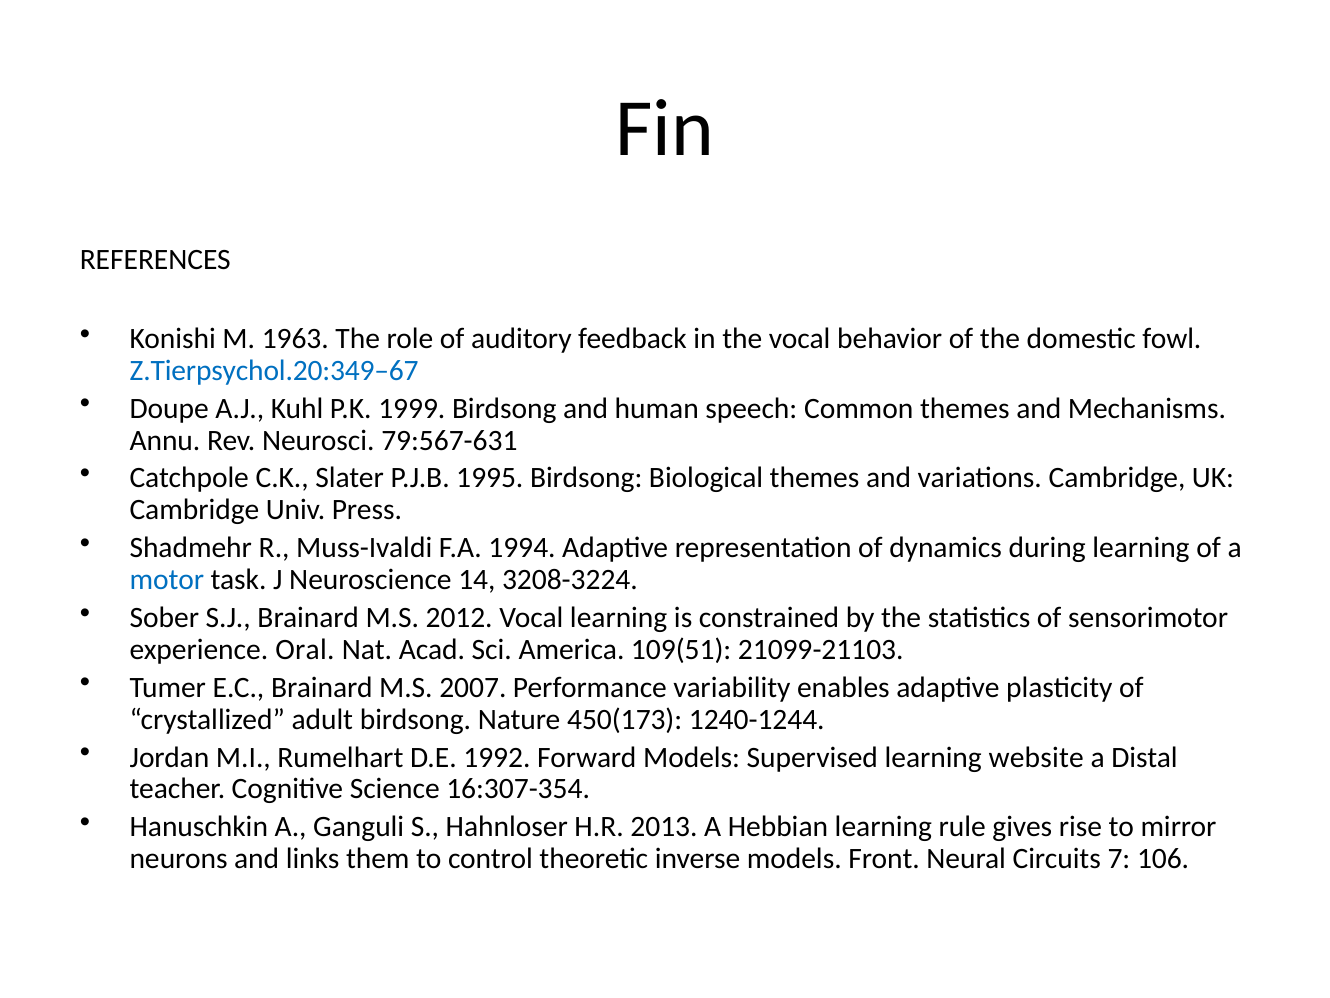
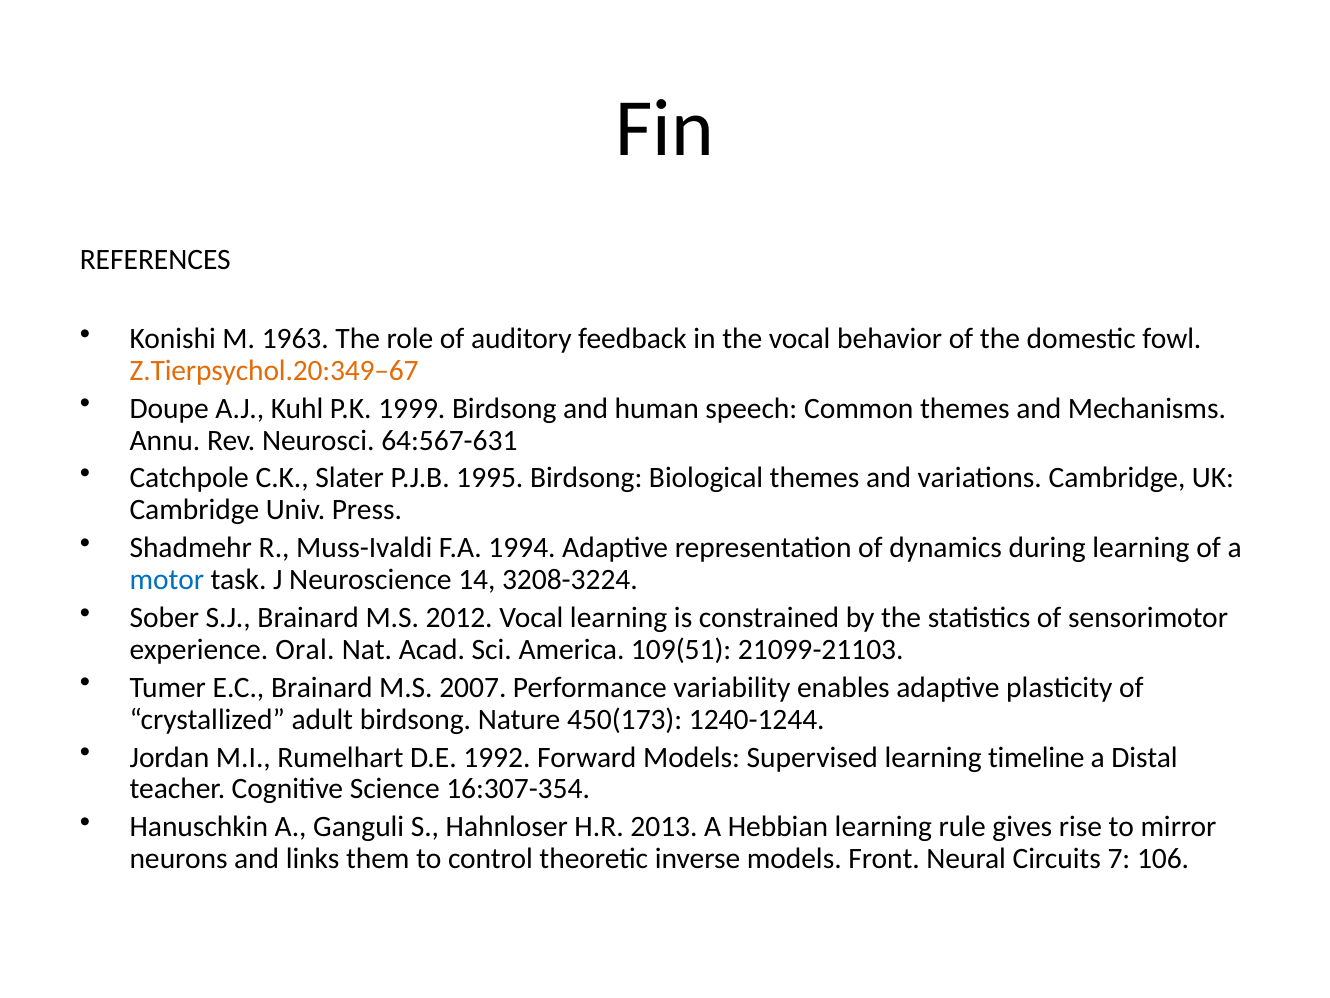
Z.Tierpsychol.20:349–67 colour: blue -> orange
79:567-631: 79:567-631 -> 64:567-631
website: website -> timeline
